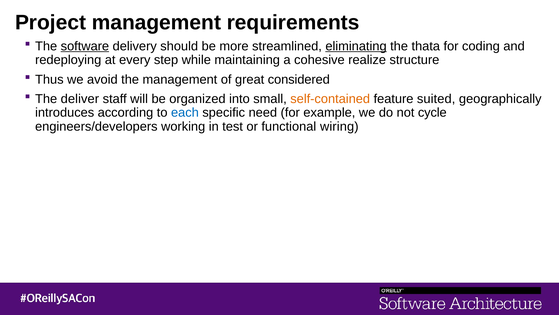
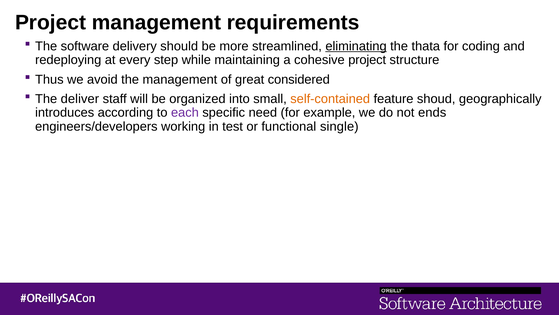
software underline: present -> none
cohesive realize: realize -> project
suited: suited -> shoud
each colour: blue -> purple
cycle: cycle -> ends
wiring: wiring -> single
